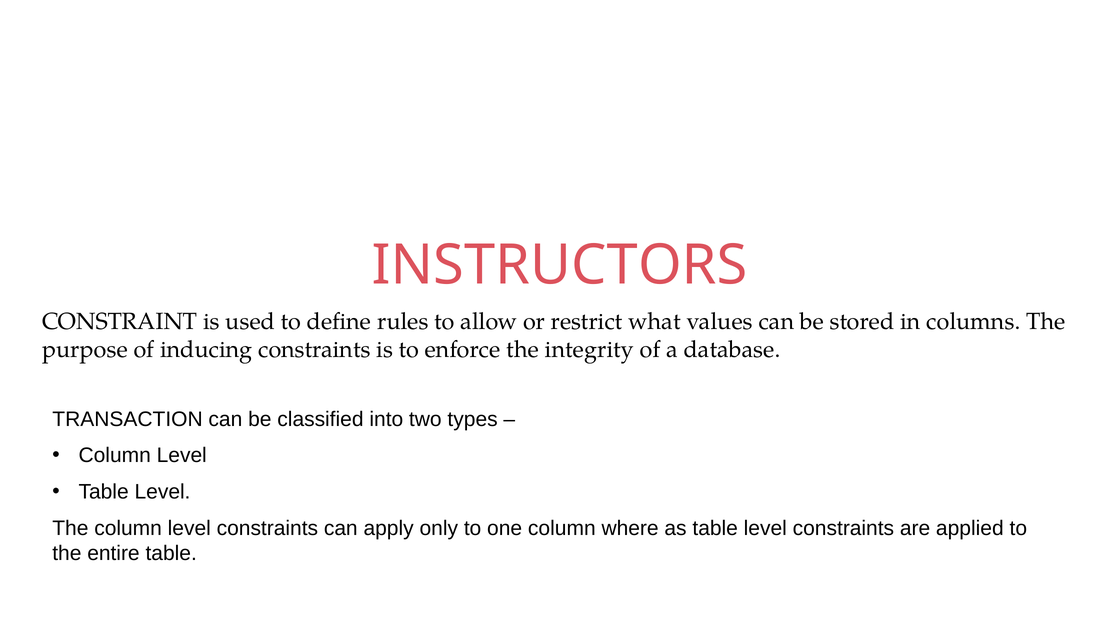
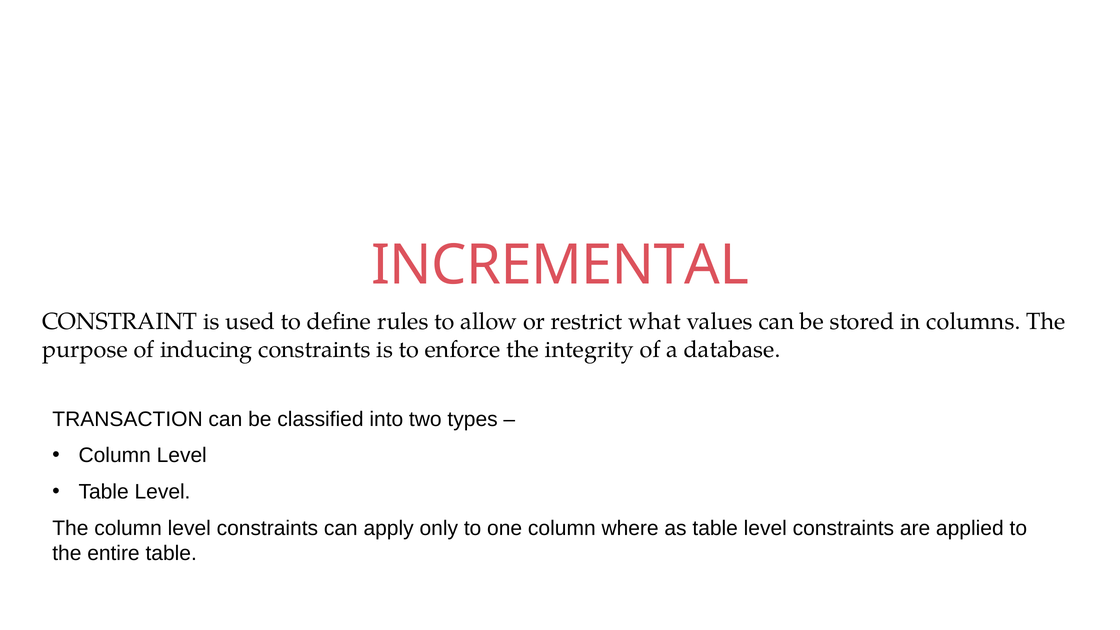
INSTRUCTORS: INSTRUCTORS -> INCREMENTAL
